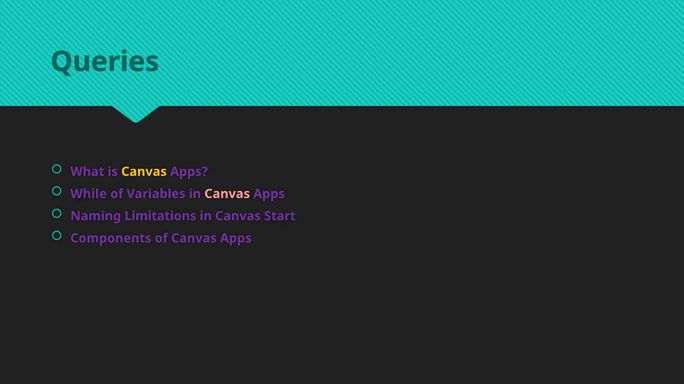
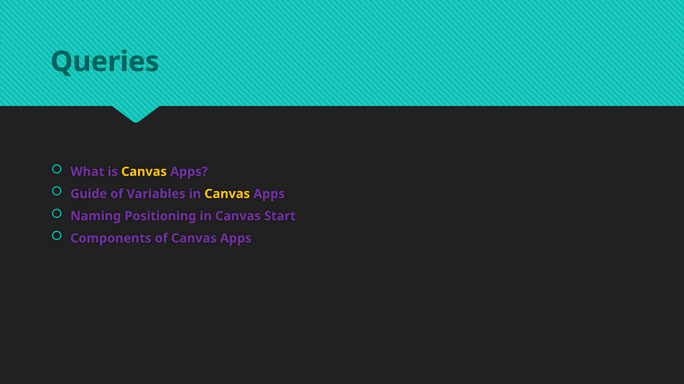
While: While -> Guide
Canvas at (227, 194) colour: pink -> yellow
Limitations: Limitations -> Positioning
